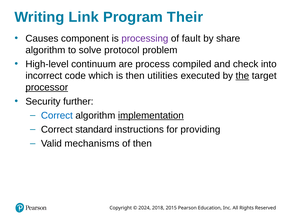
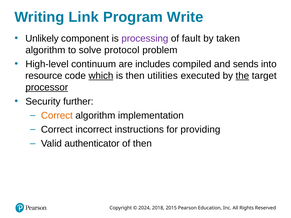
Their: Their -> Write
Causes: Causes -> Unlikely
share: share -> taken
process: process -> includes
check: check -> sends
incorrect: incorrect -> resource
which underline: none -> present
Correct at (57, 116) colour: blue -> orange
implementation underline: present -> none
standard: standard -> incorrect
mechanisms: mechanisms -> authenticator
